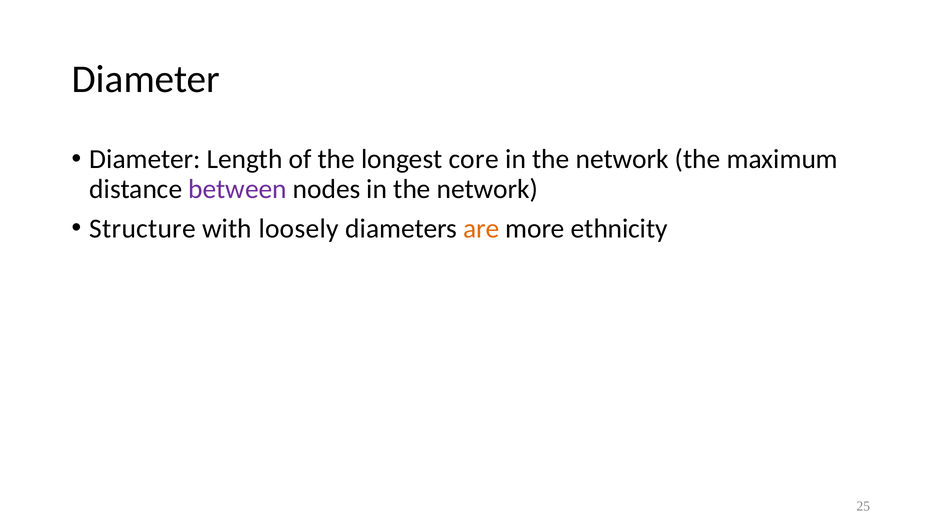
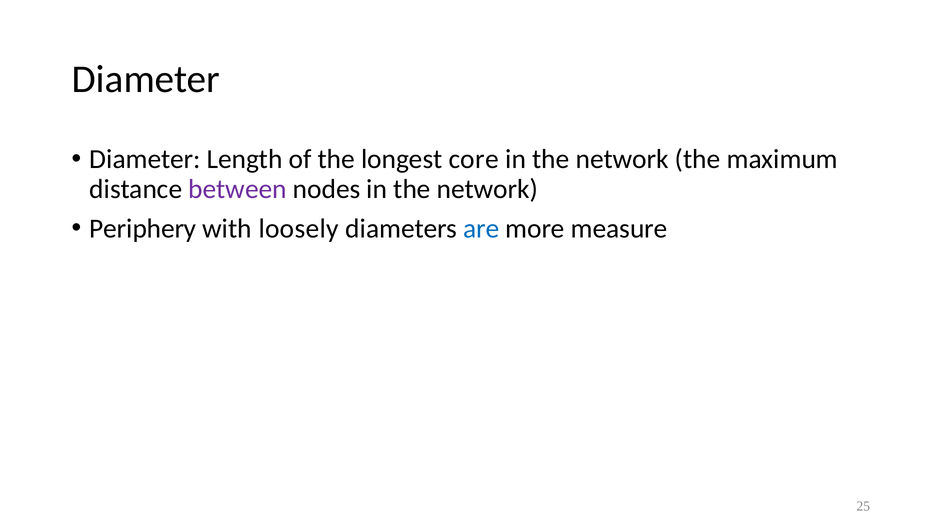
Structure: Structure -> Periphery
are colour: orange -> blue
ethnicity: ethnicity -> measure
